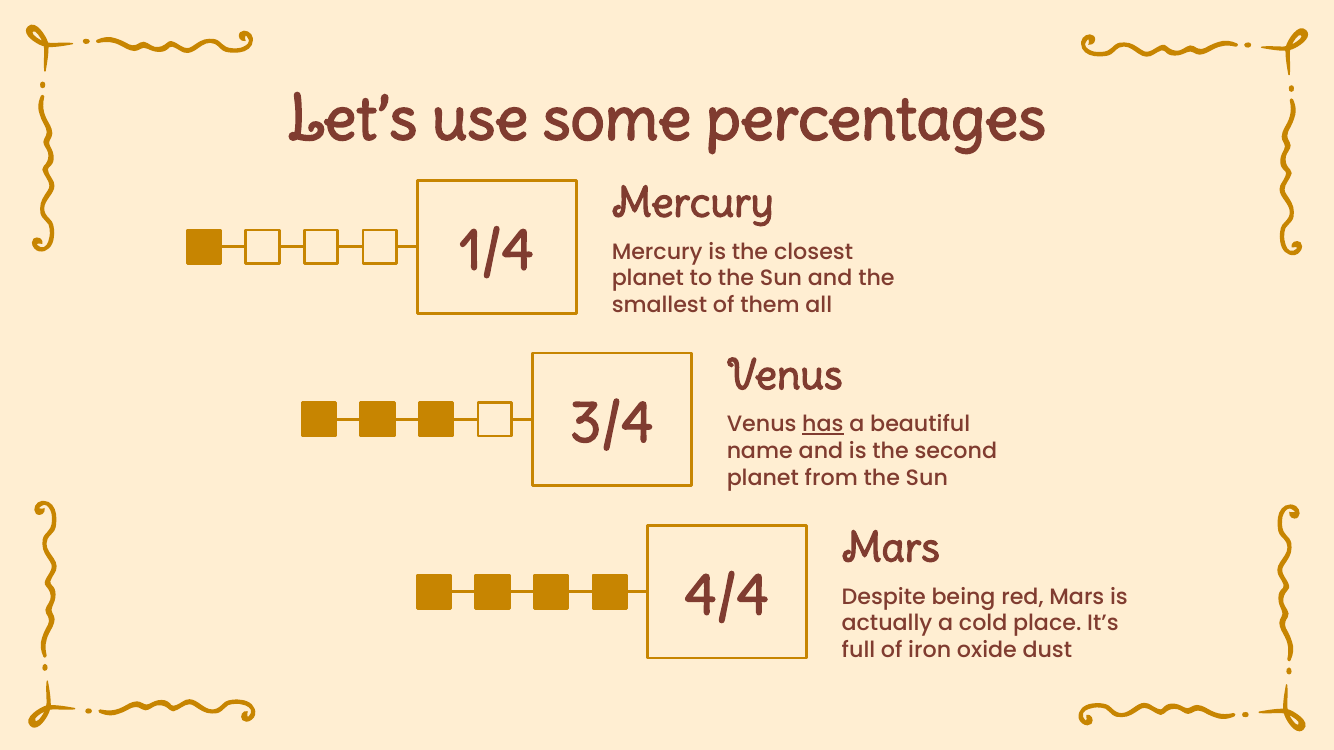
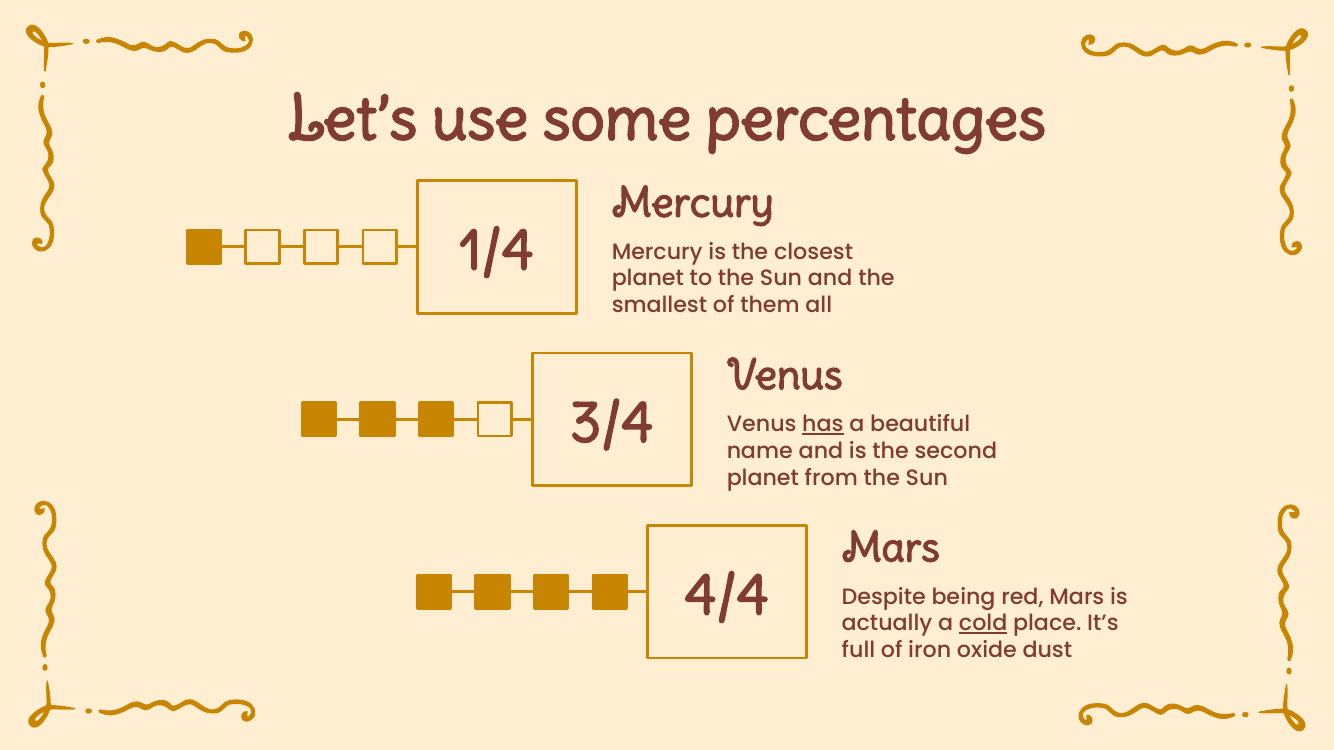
cold underline: none -> present
